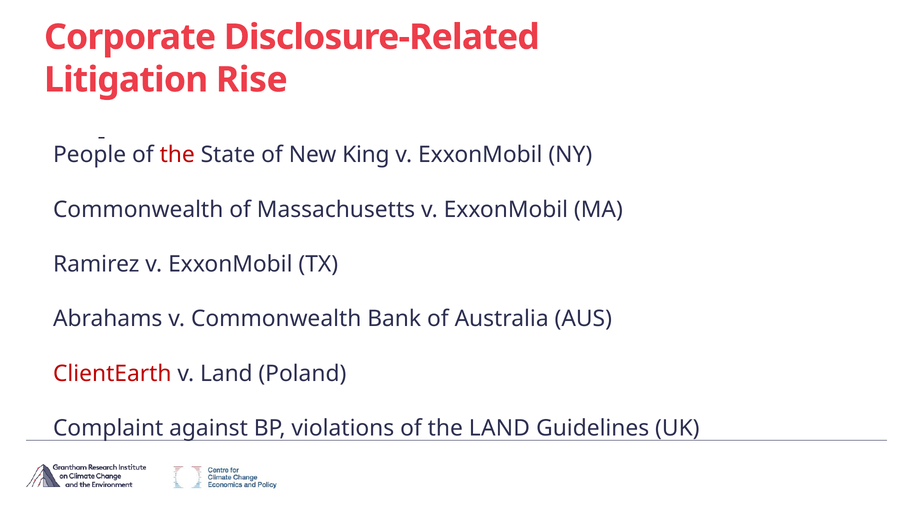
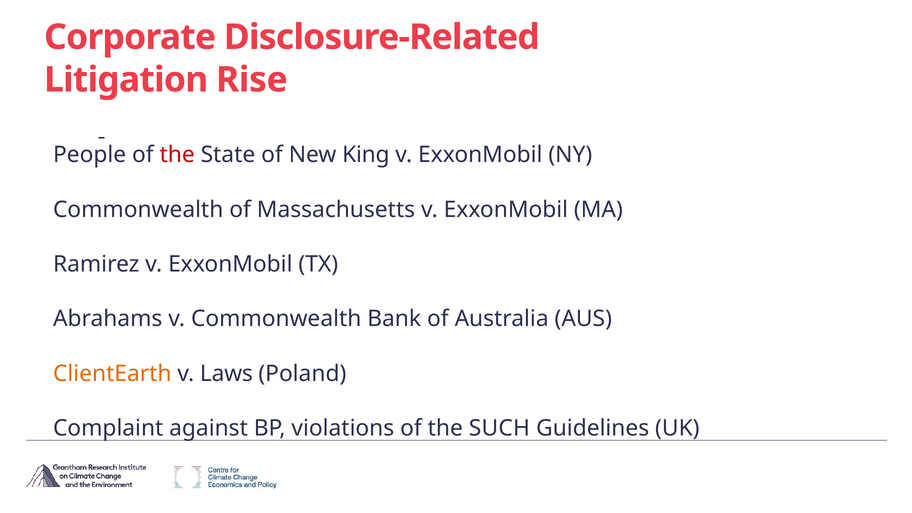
ClientEarth colour: red -> orange
v Land: Land -> Laws
the LAND: LAND -> SUCH
